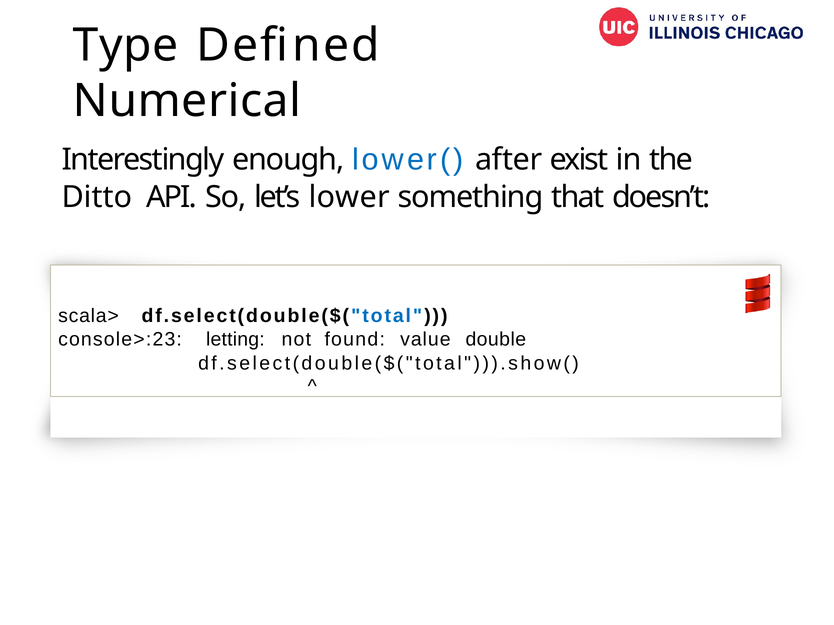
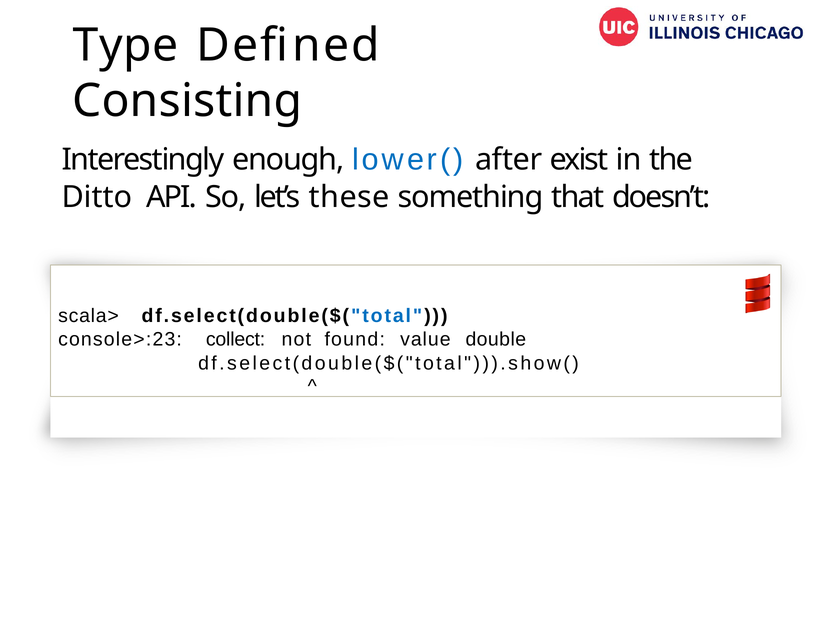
Numerical: Numerical -> Consisting
lower: lower -> these
letting: letting -> collect
